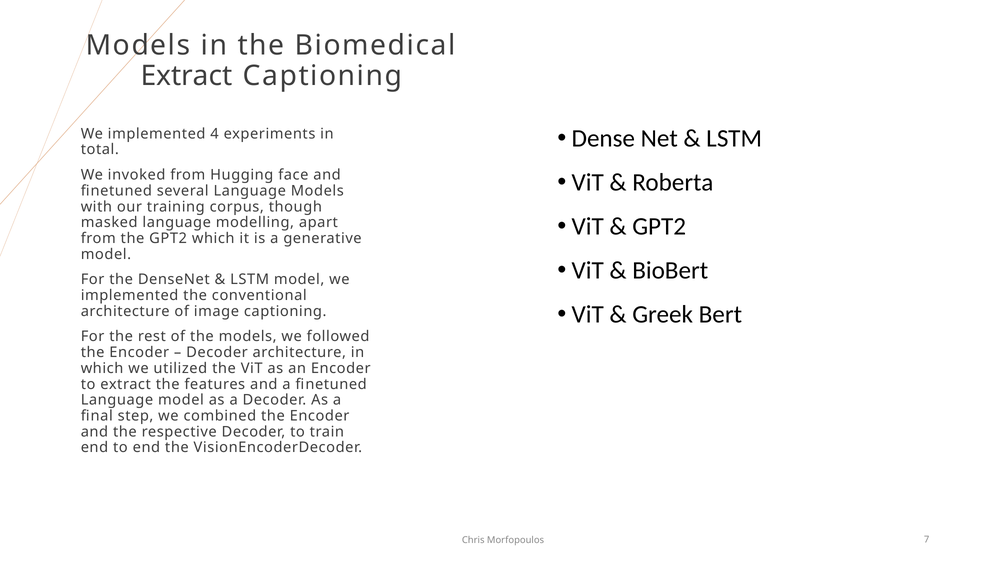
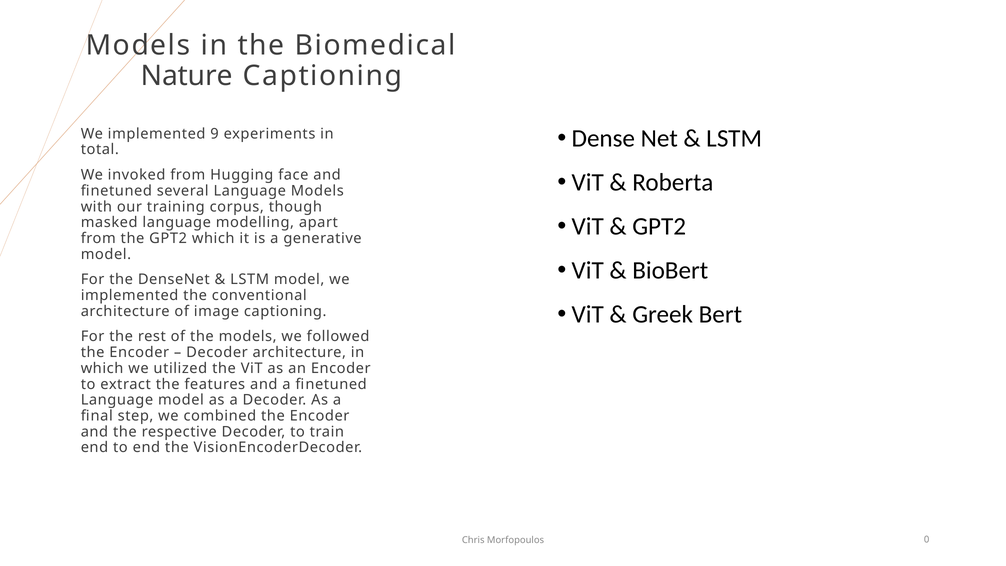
Extract at (187, 76): Extract -> Nature
4: 4 -> 9
7: 7 -> 0
